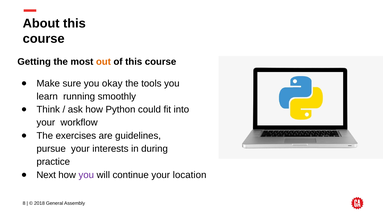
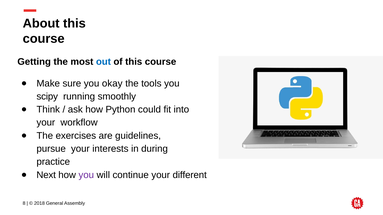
out colour: orange -> blue
learn: learn -> scipy
location: location -> different
